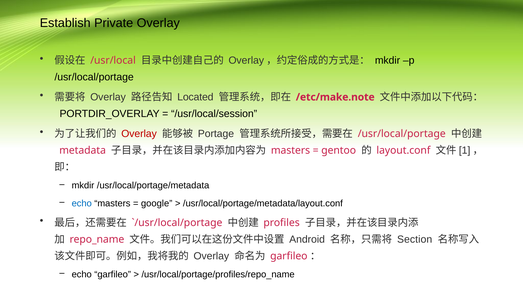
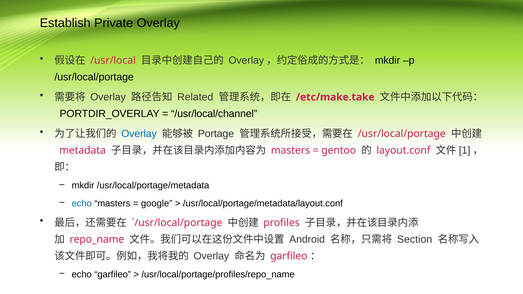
Located: Located -> Related
/etc/make.note: /etc/make.note -> /etc/make.take
/usr/local/session: /usr/local/session -> /usr/local/channel
Overlay at (139, 134) colour: red -> blue
